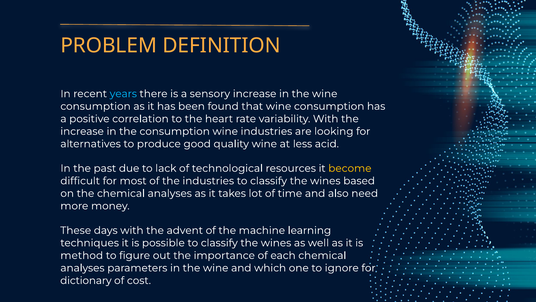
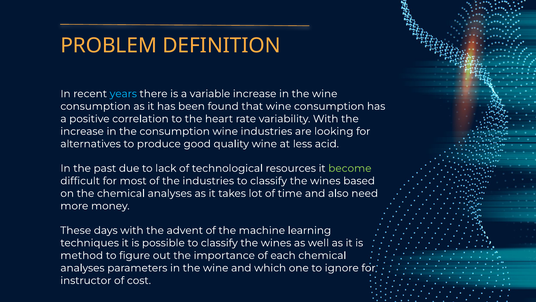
sensory: sensory -> variable
become colour: yellow -> light green
dictionary: dictionary -> instructor
